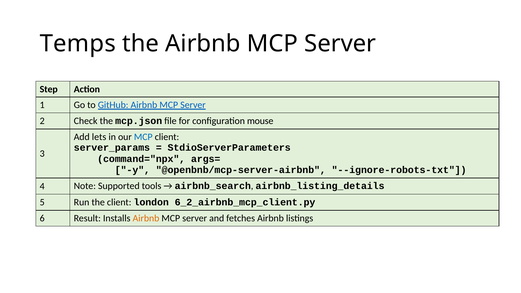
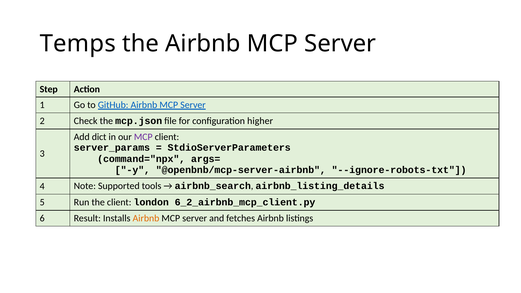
mouse: mouse -> higher
lets: lets -> dict
MCP at (143, 137) colour: blue -> purple
